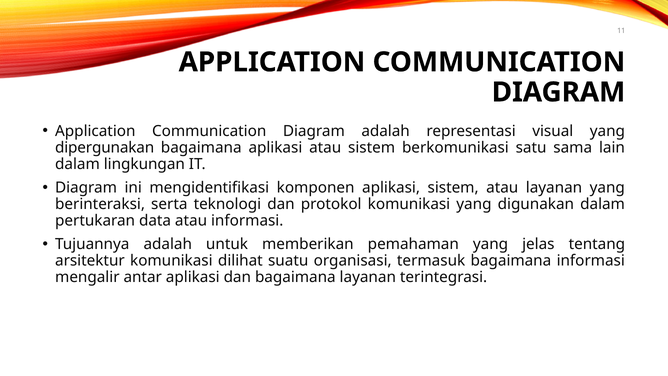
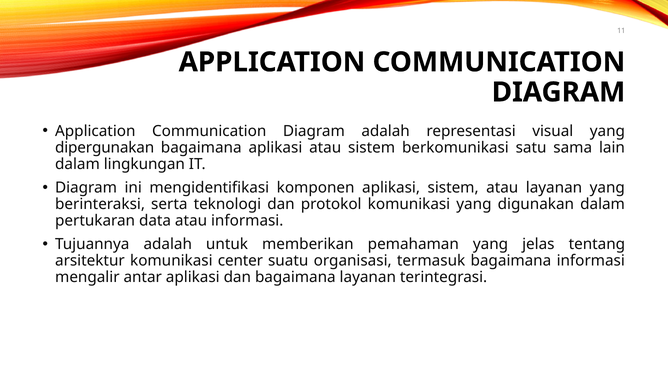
dilihat: dilihat -> center
